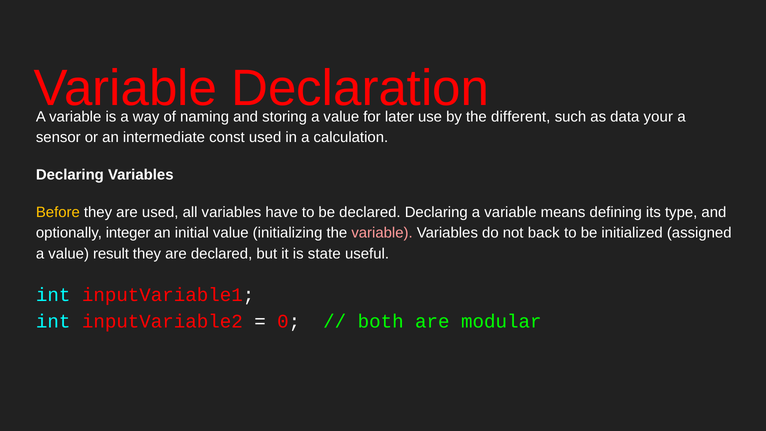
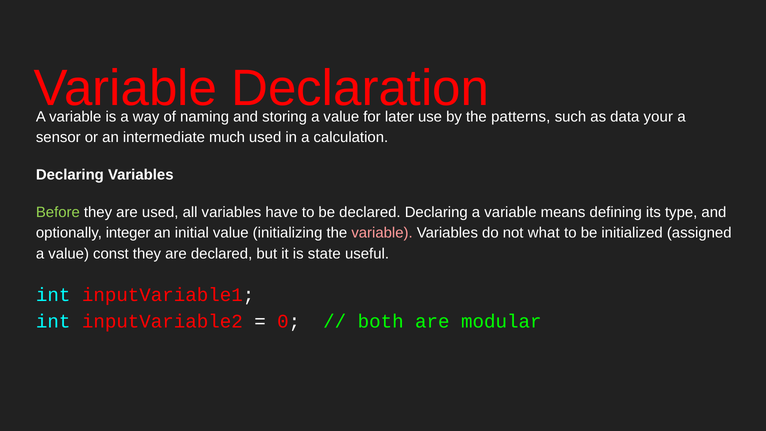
different: different -> patterns
const: const -> much
Before colour: yellow -> light green
back: back -> what
result: result -> const
